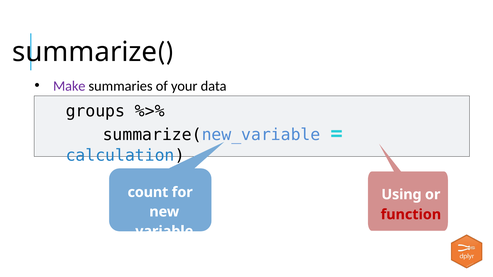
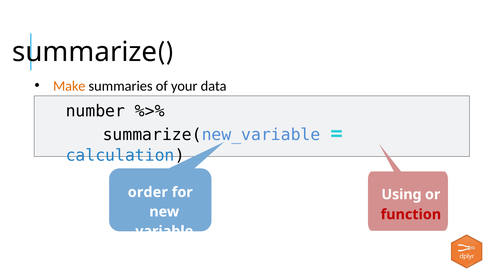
Make colour: purple -> orange
groups: groups -> number
count: count -> order
